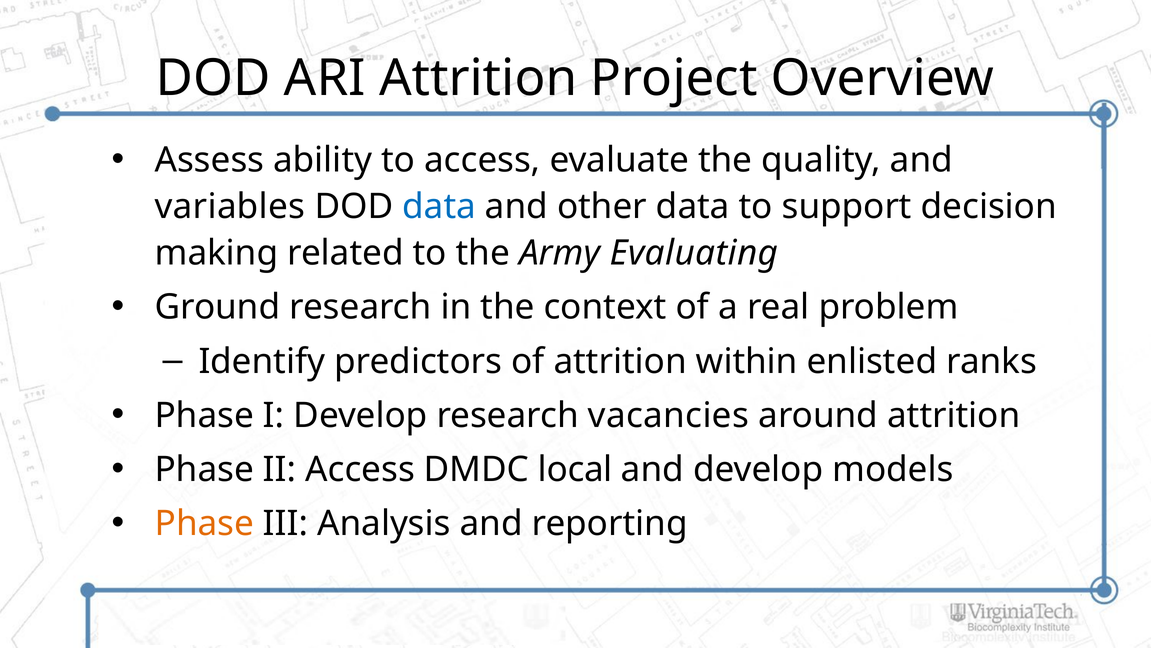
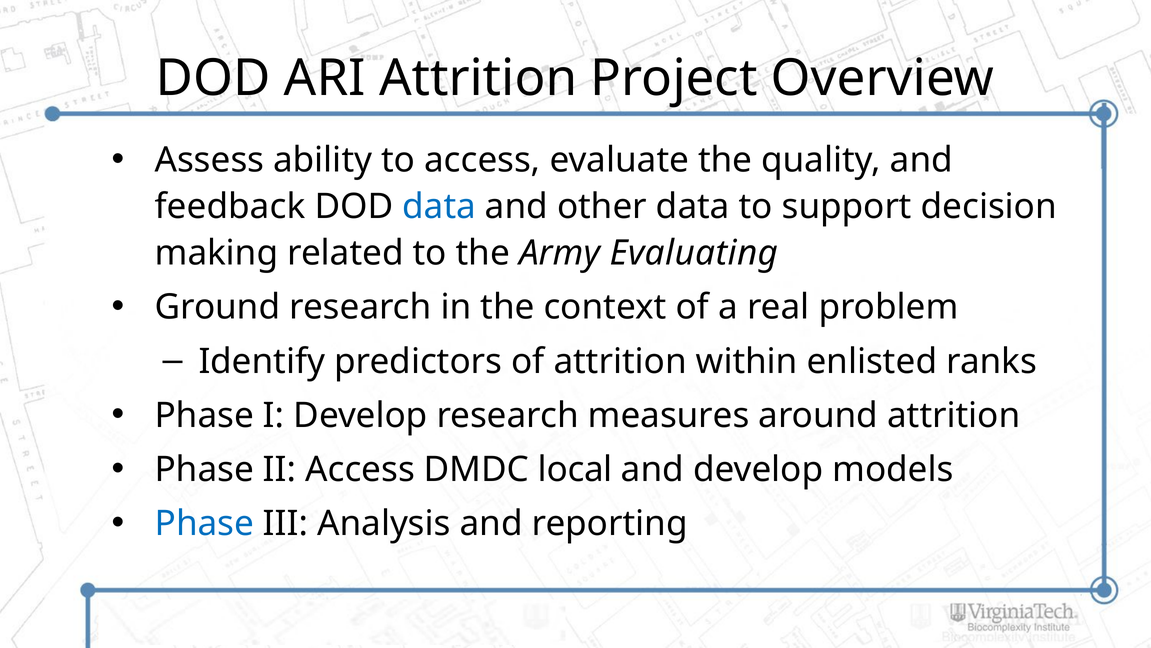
variables: variables -> feedback
vacancies: vacancies -> measures
Phase at (204, 523) colour: orange -> blue
